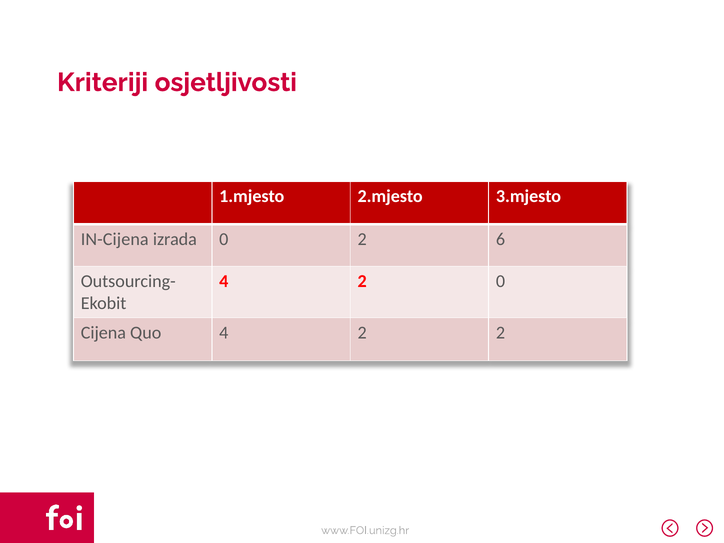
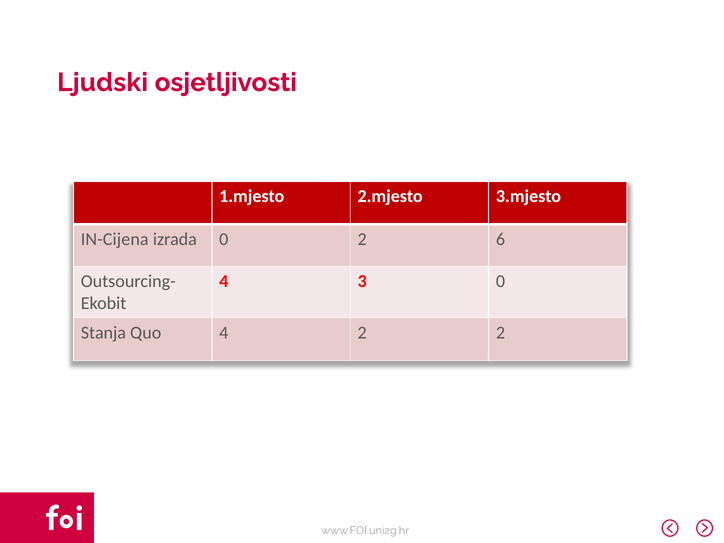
Kriteriji: Kriteriji -> Ljudski
2 at (362, 281): 2 -> 3
Cijena: Cijena -> Stanja
